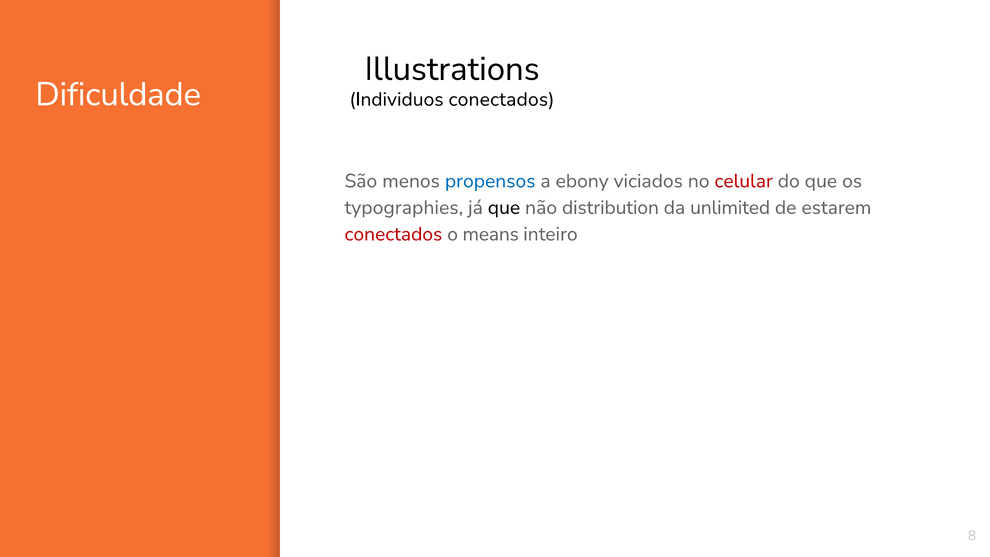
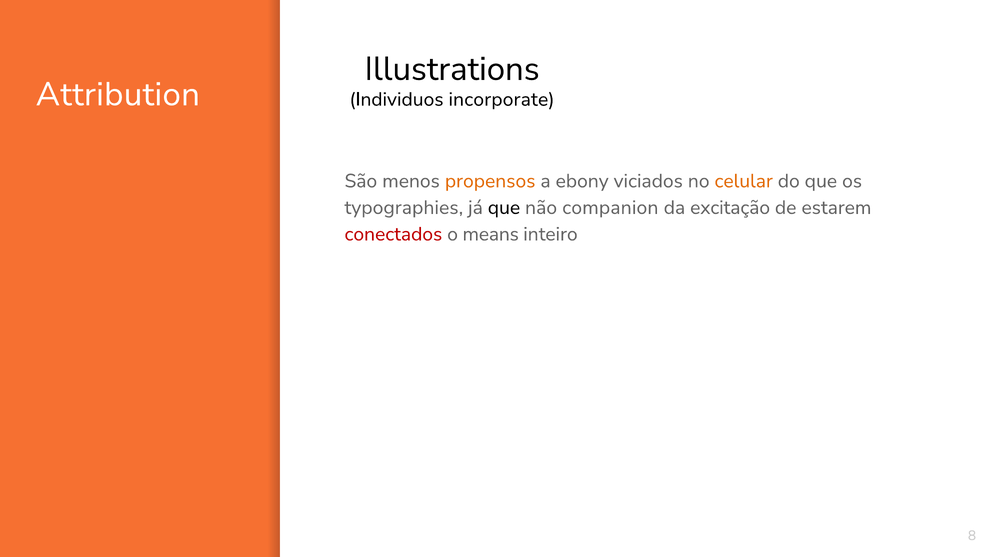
Dificuldade: Dificuldade -> Attribution
Individuos conectados: conectados -> incorporate
propensos colour: blue -> orange
celular colour: red -> orange
distribution: distribution -> companion
unlimited: unlimited -> excitação
